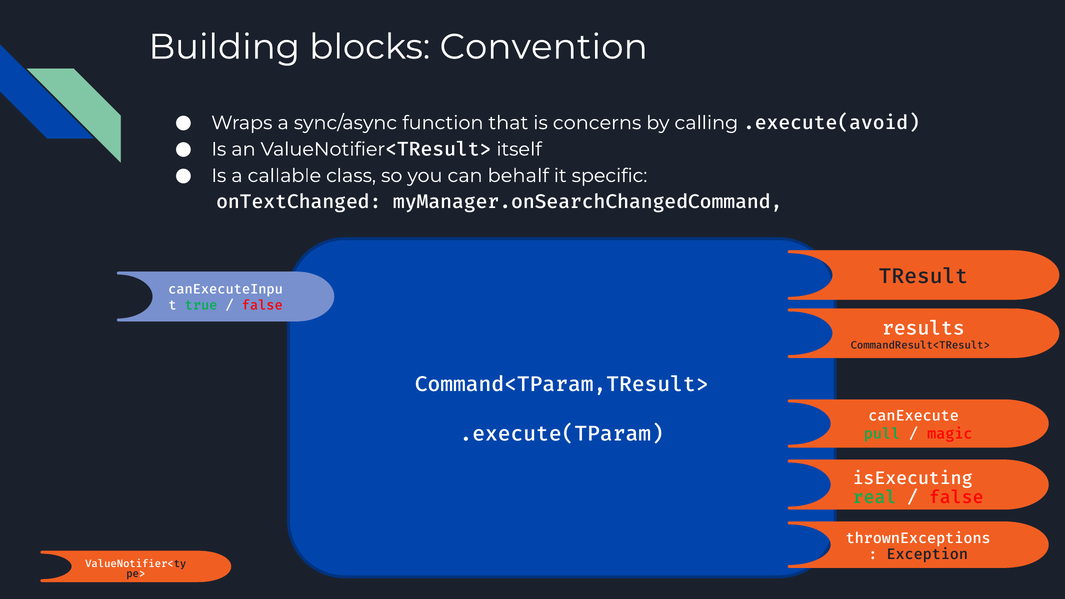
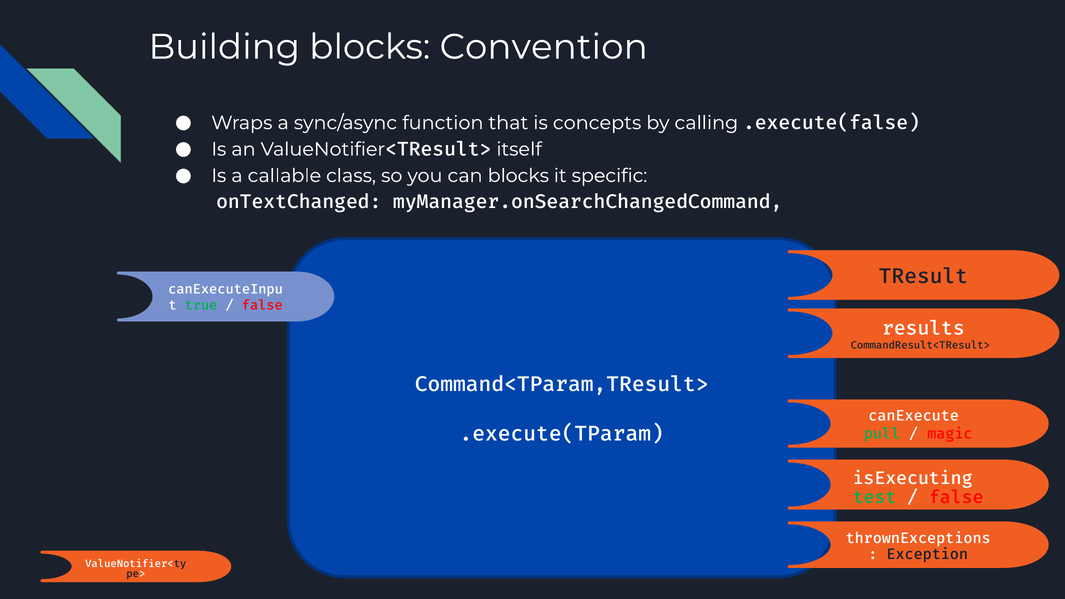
concerns: concerns -> concepts
.execute(avoid: .execute(avoid -> .execute(false
can behalf: behalf -> blocks
real: real -> test
